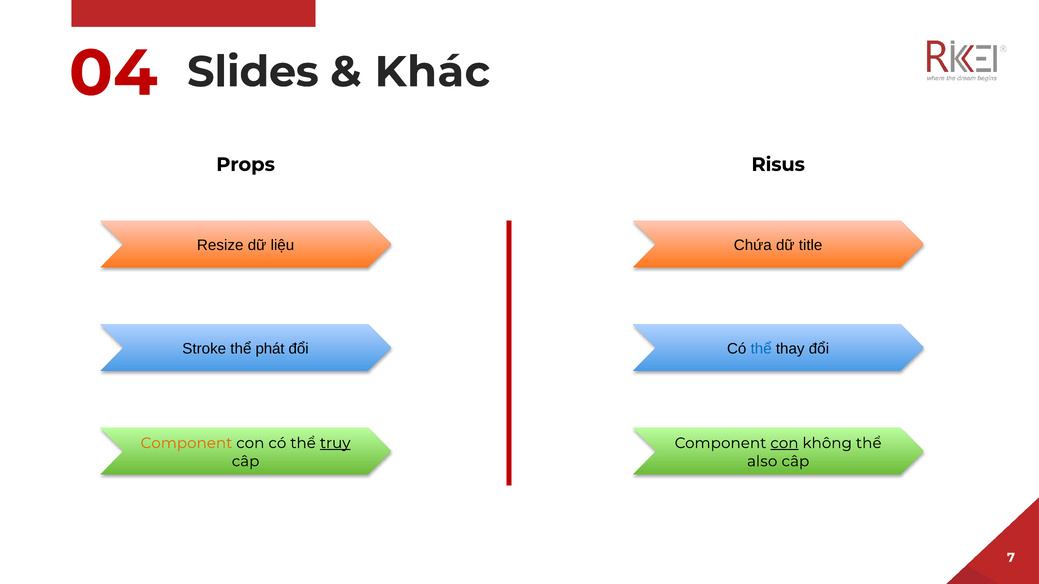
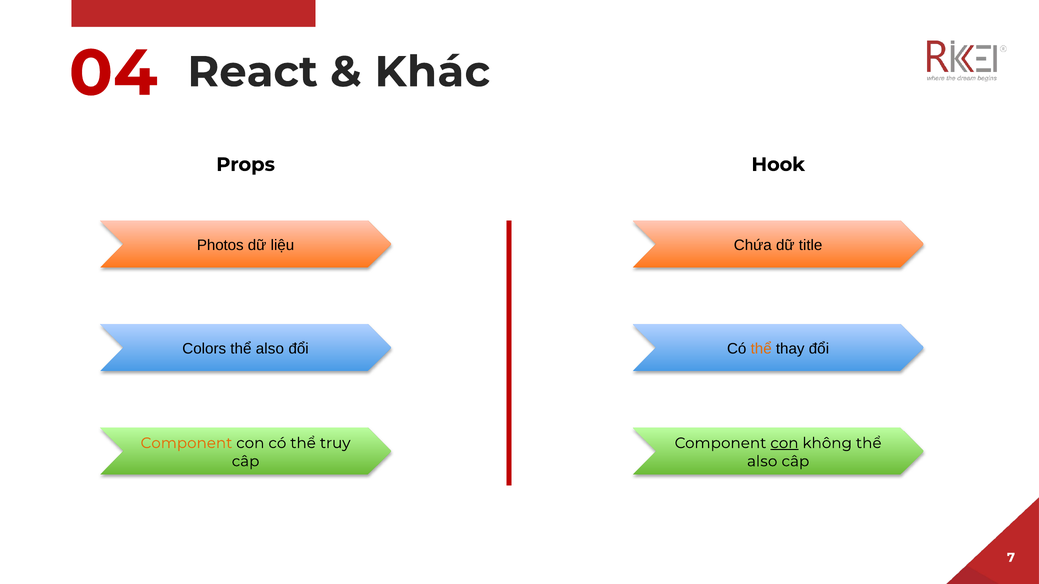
Slides: Slides -> React
Risus: Risus -> Hook
Resize: Resize -> Photos
Stroke: Stroke -> Colors
phát at (270, 349): phát -> also
thể at (761, 349) colour: blue -> orange
truy underline: present -> none
